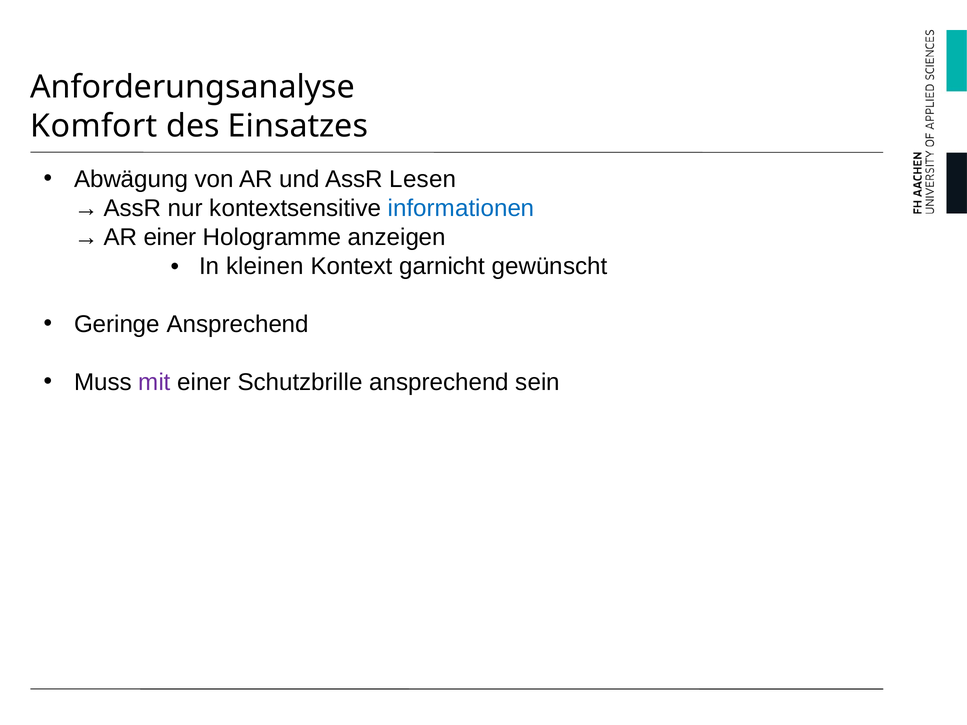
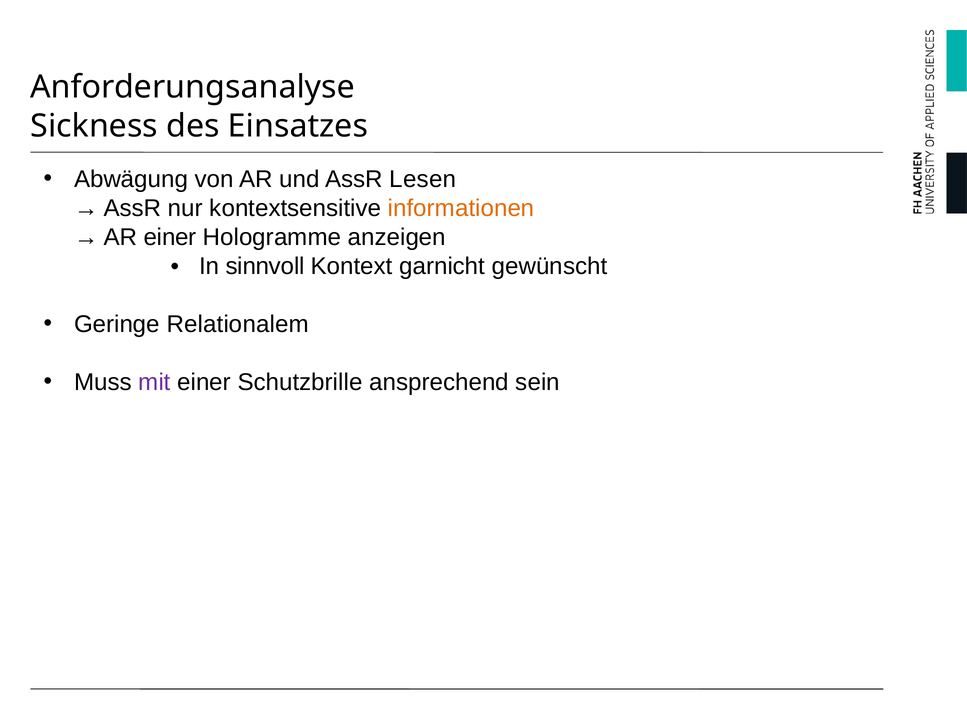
Komfort: Komfort -> Sickness
informationen colour: blue -> orange
kleinen: kleinen -> sinnvoll
Geringe Ansprechend: Ansprechend -> Relationalem
